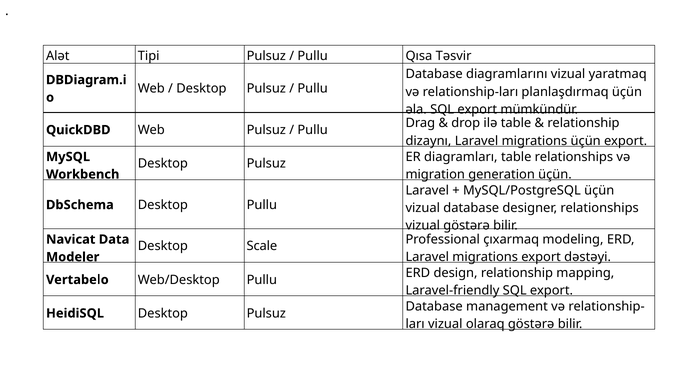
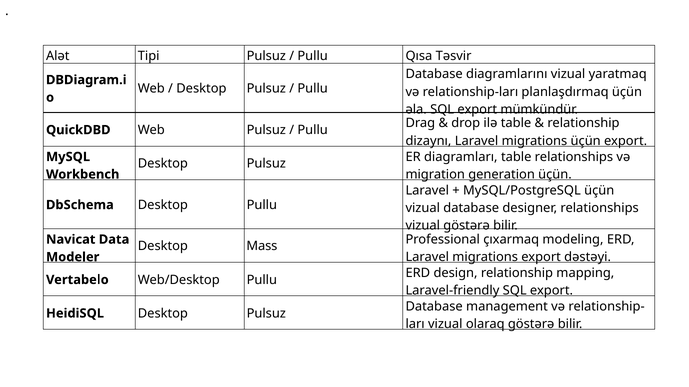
Scale: Scale -> Mass
